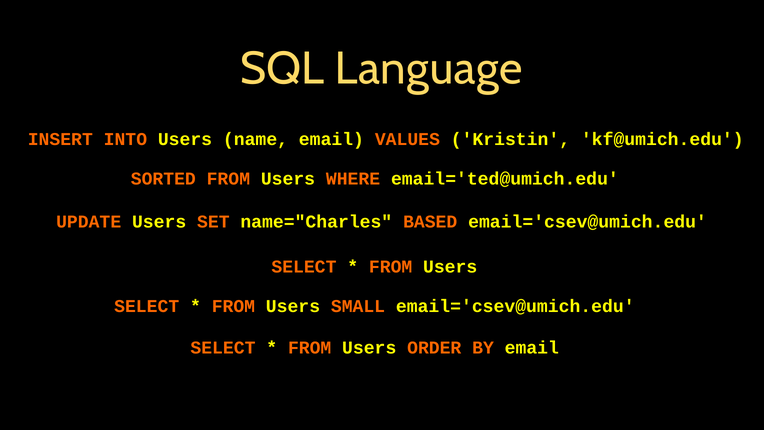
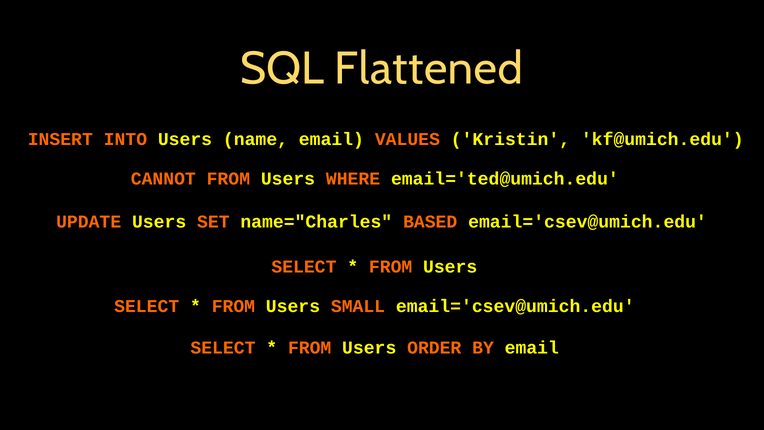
Language: Language -> Flattened
SORTED: SORTED -> CANNOT
